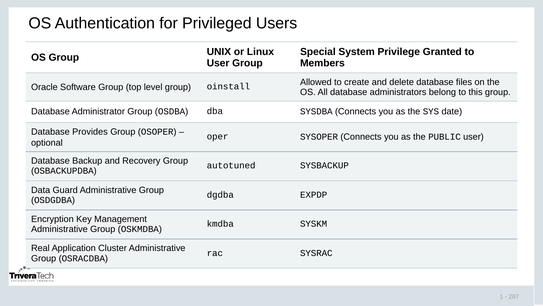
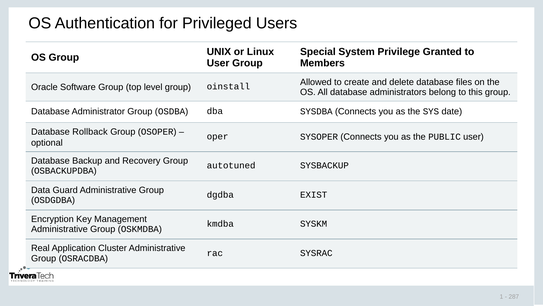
Provides: Provides -> Rollback
EXPDP: EXPDP -> EXIST
